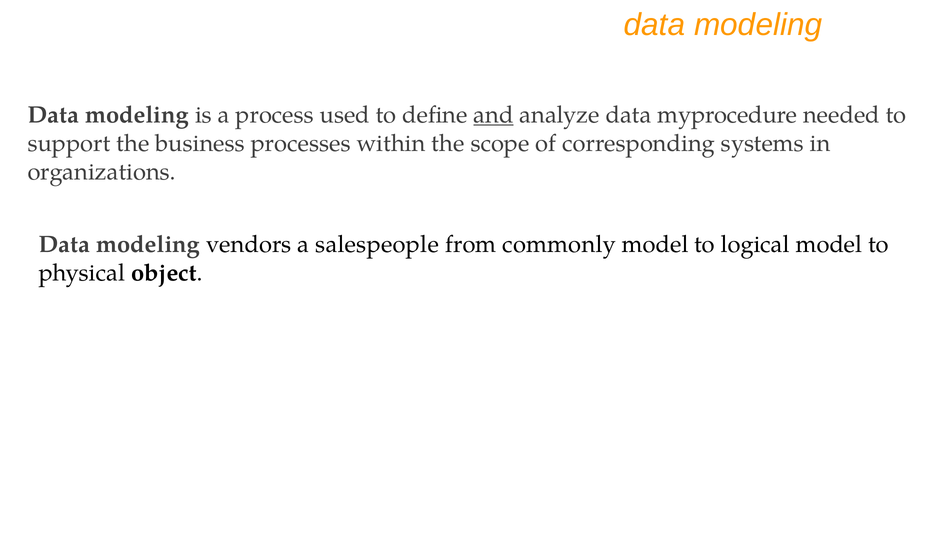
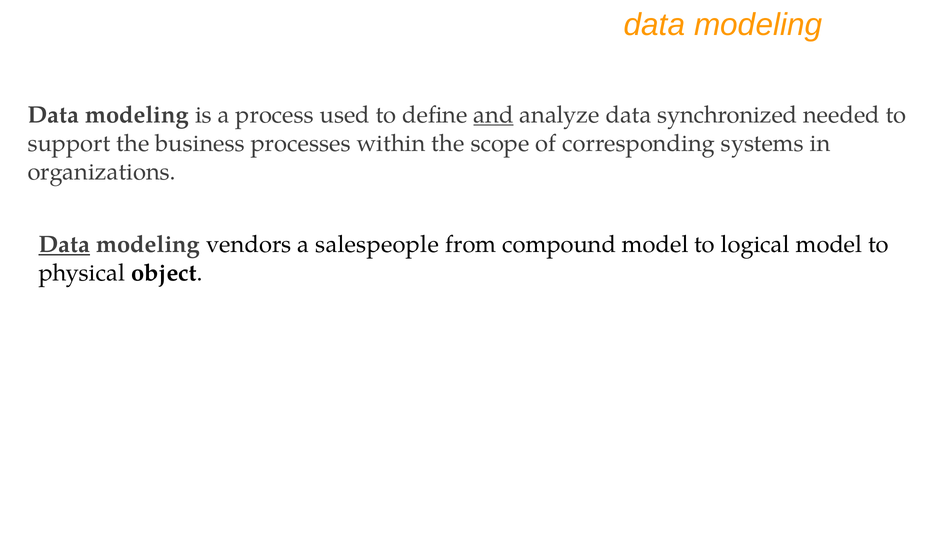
myprocedure: myprocedure -> synchronized
Data at (64, 244) underline: none -> present
commonly: commonly -> compound
